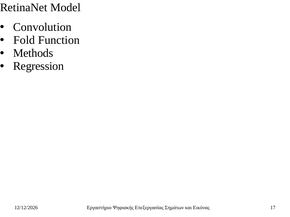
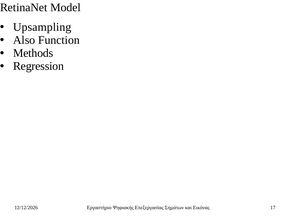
Convolution: Convolution -> Upsampling
Fold: Fold -> Also
